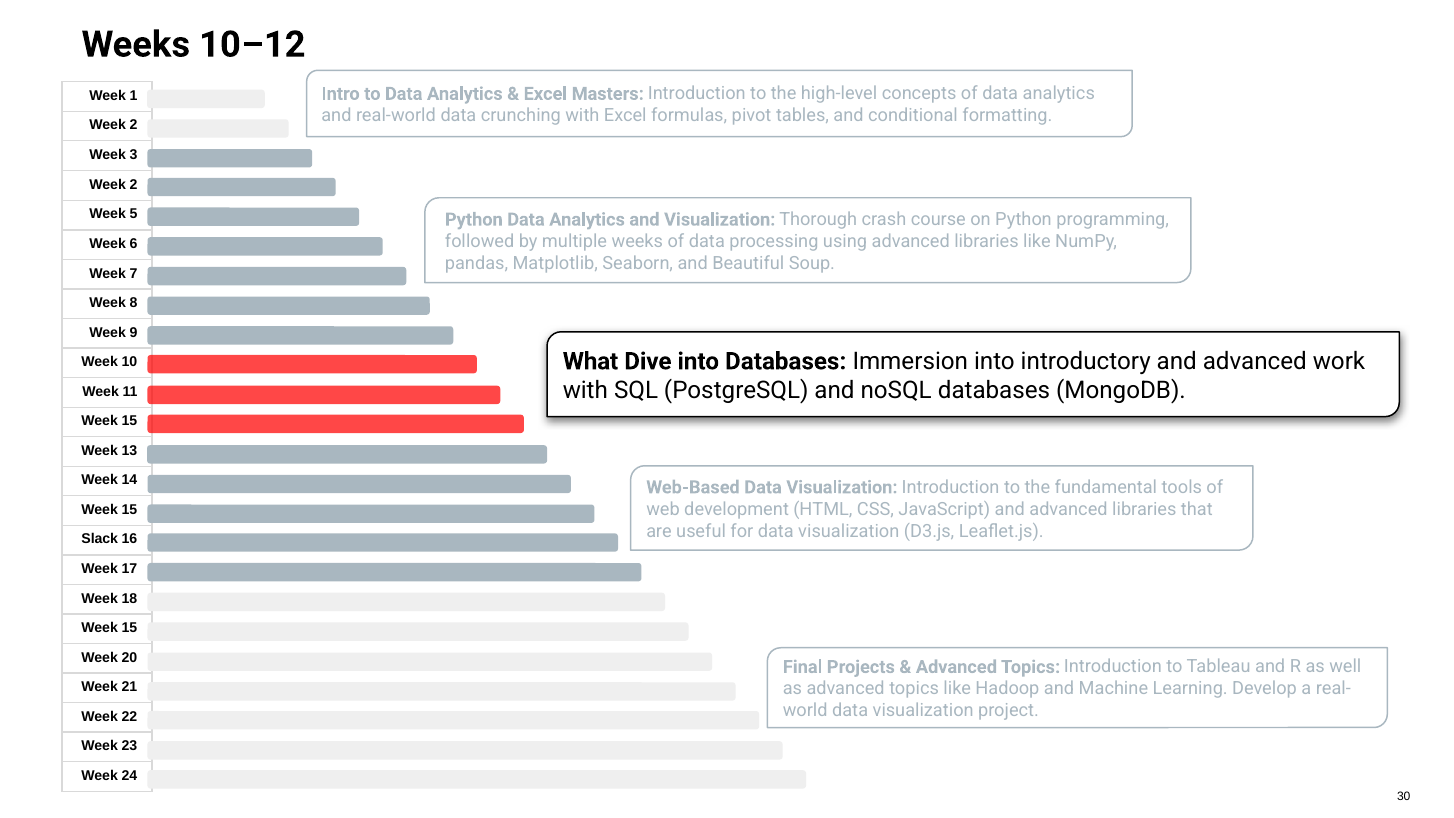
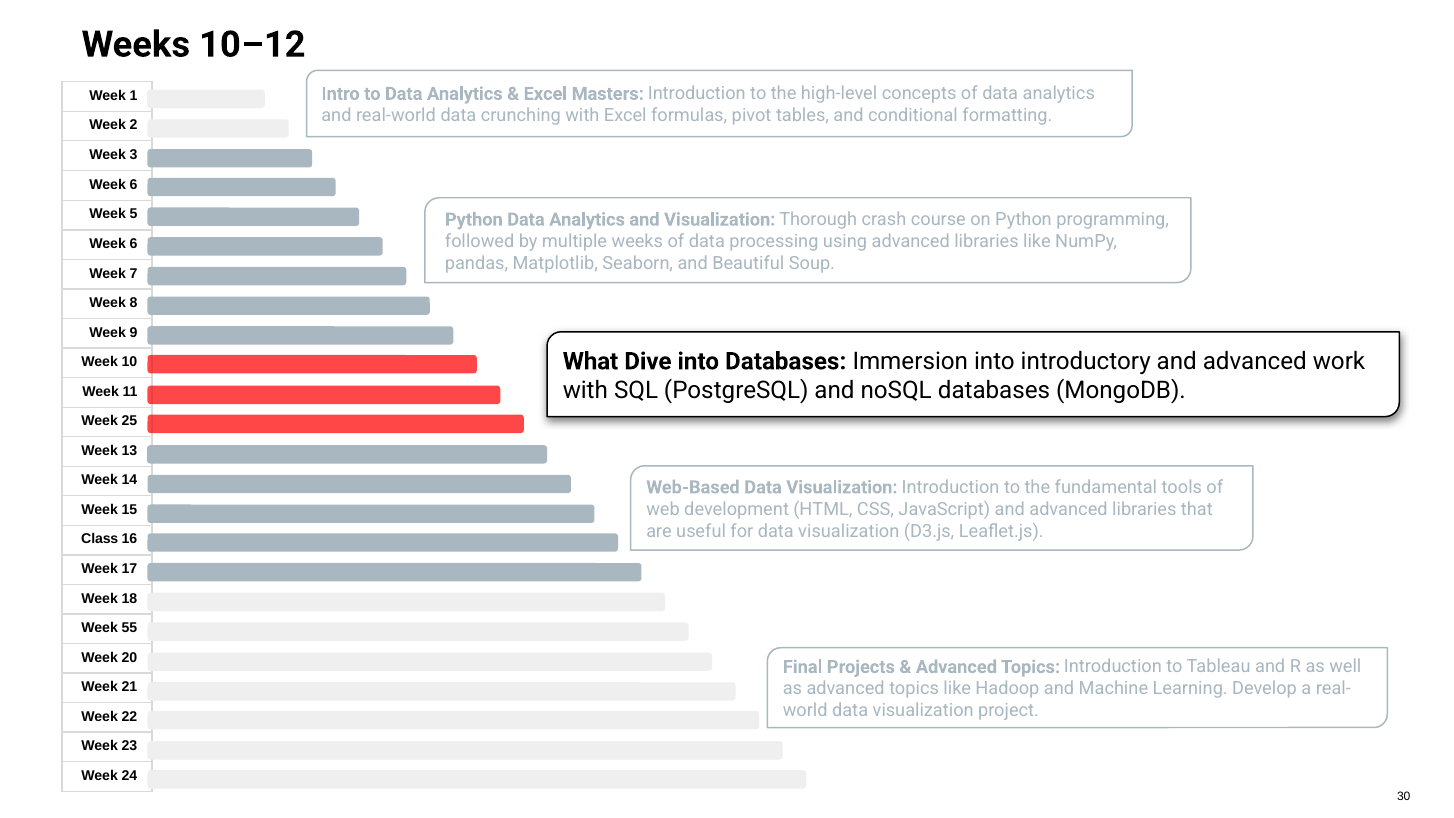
2 at (134, 185): 2 -> 6
15 at (130, 421): 15 -> 25
Slack: Slack -> Class
15 at (130, 628): 15 -> 55
